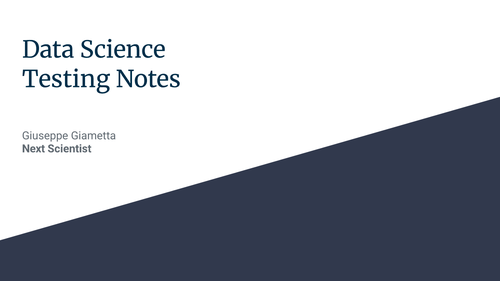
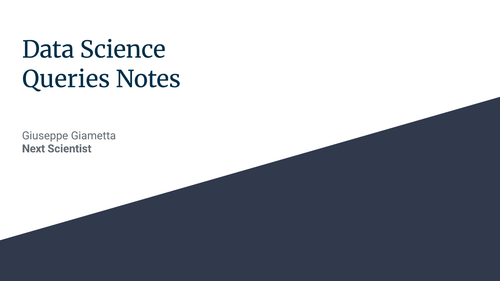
Testing: Testing -> Queries
